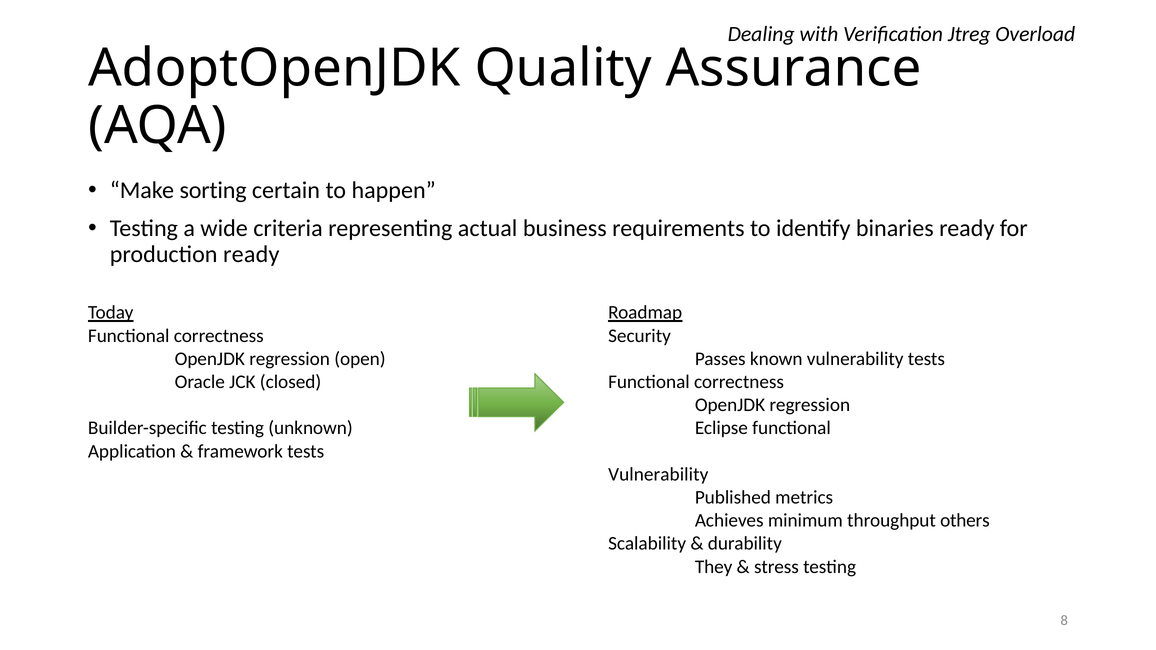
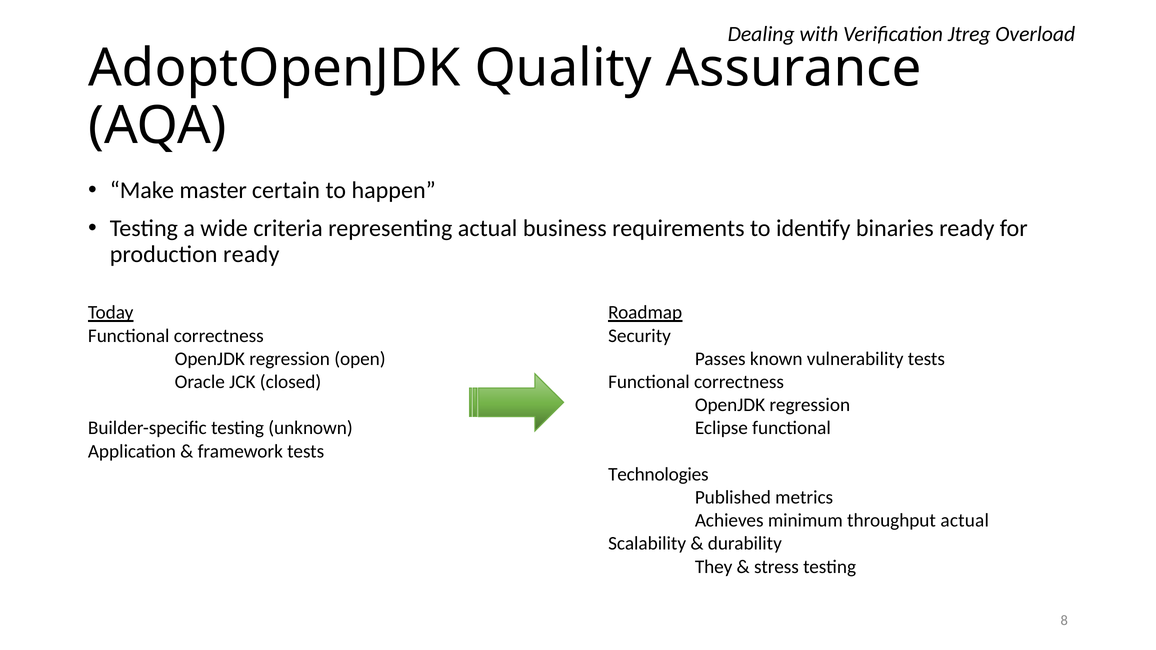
sorting: sorting -> master
Vulnerability at (658, 475): Vulnerability -> Technologies
throughput others: others -> actual
